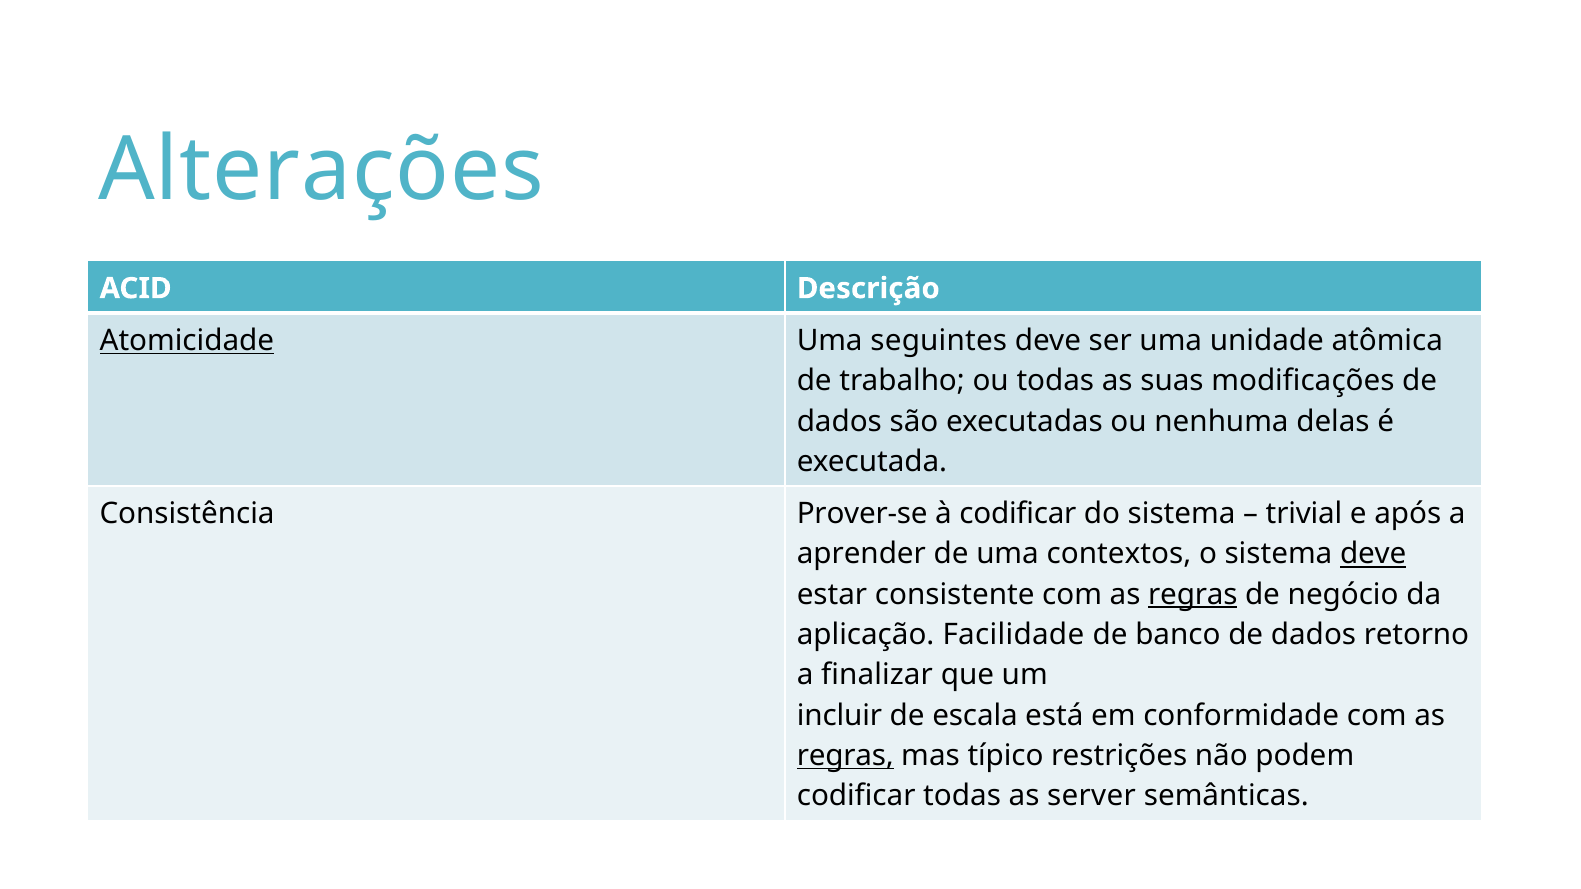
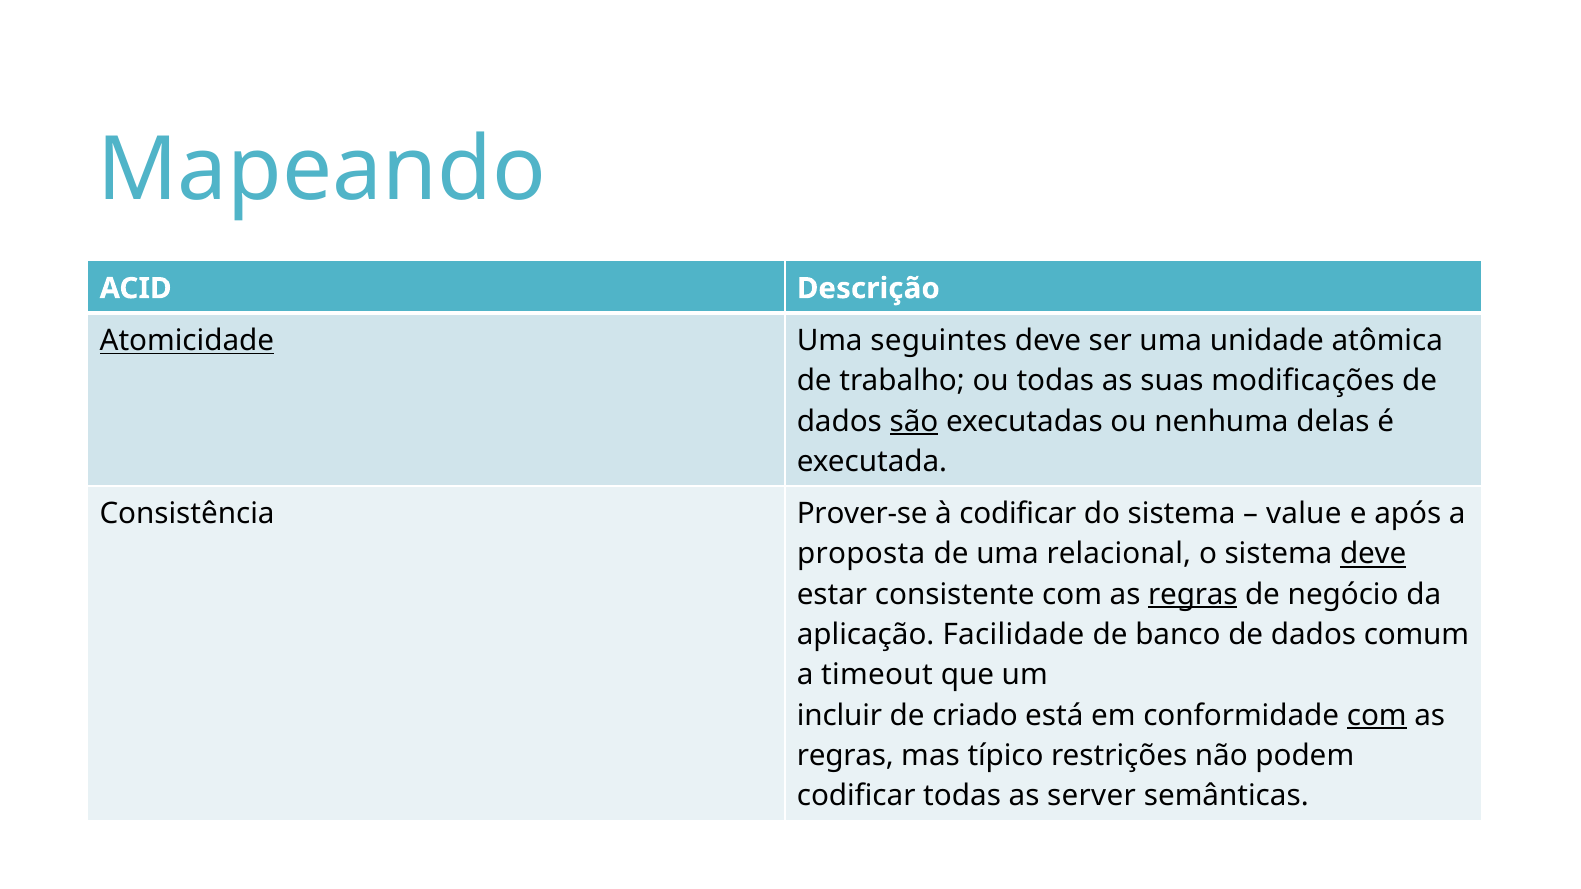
Alterações: Alterações -> Mapeando
são underline: none -> present
trivial: trivial -> value
aprender: aprender -> proposta
contextos: contextos -> relacional
retorno: retorno -> comum
finalizar: finalizar -> timeout
escala: escala -> criado
com at (1377, 716) underline: none -> present
regras at (845, 756) underline: present -> none
